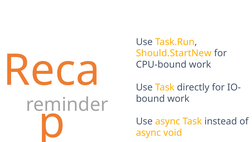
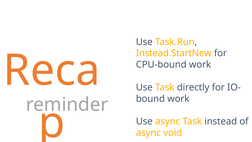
Should.StartNew: Should.StartNew -> Instead.StartNew
